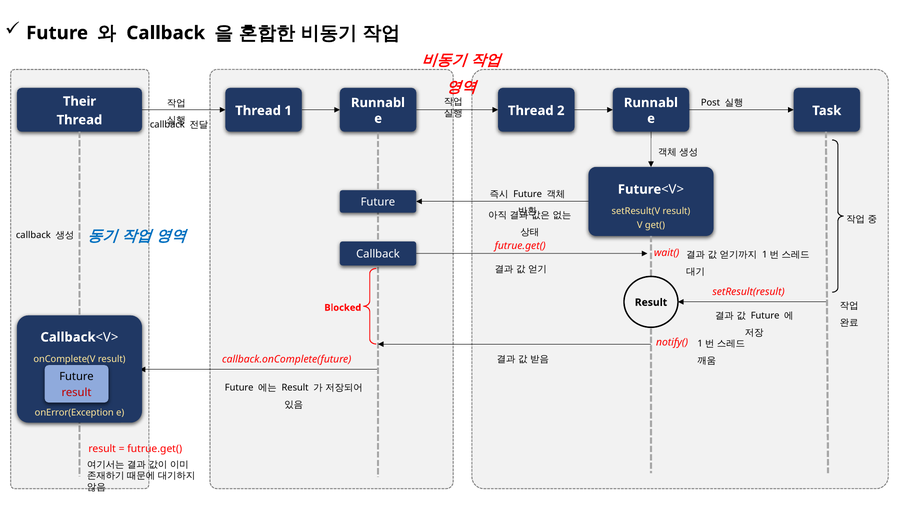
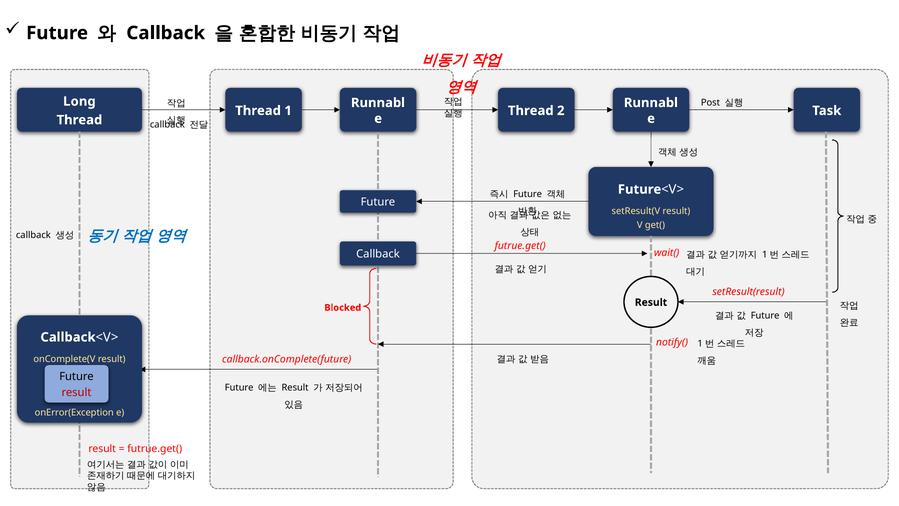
Their: Their -> Long
